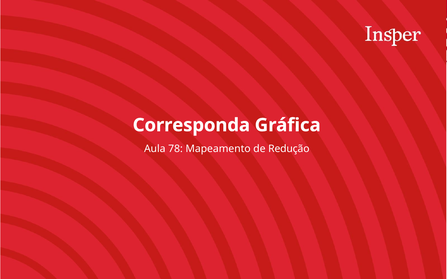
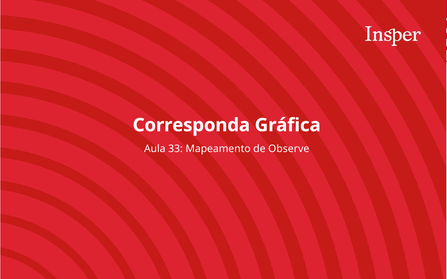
78: 78 -> 33
Redução: Redução -> Observe
